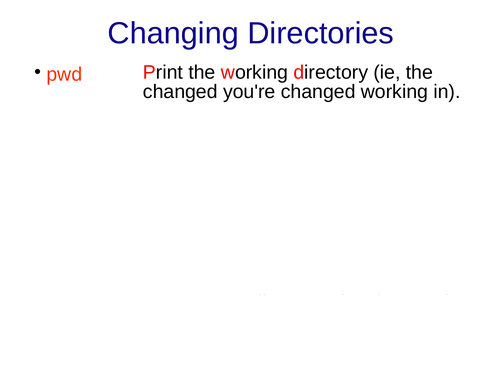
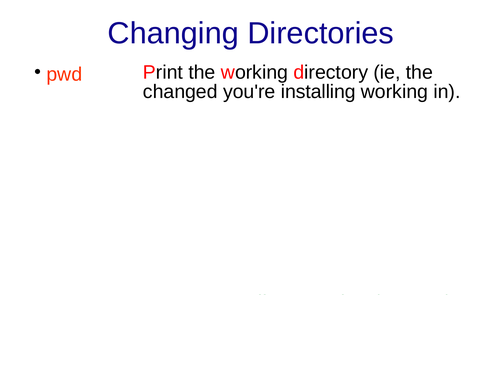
you're changed: changed -> installing
